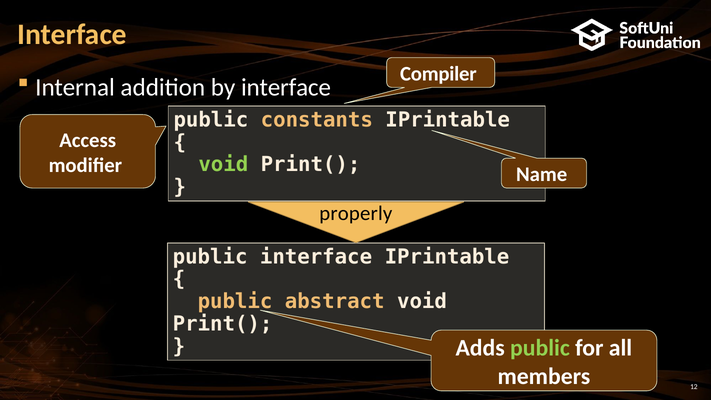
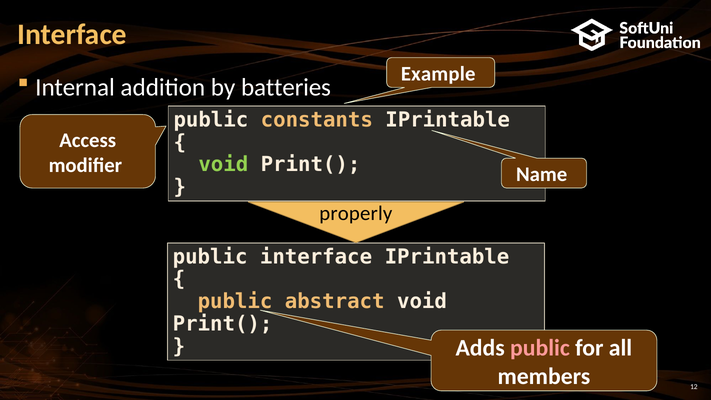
Compiler: Compiler -> Example
by interface: interface -> batteries
public at (540, 348) colour: light green -> pink
